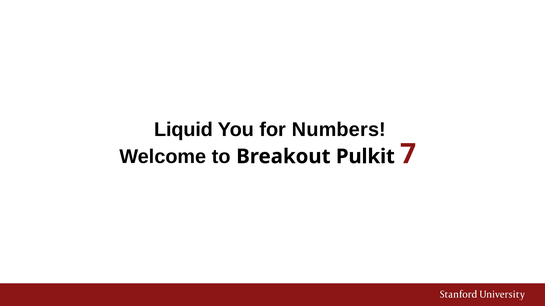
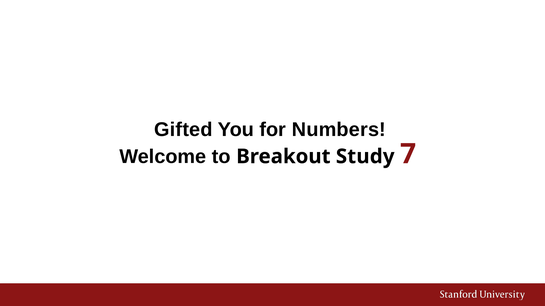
Liquid: Liquid -> Gifted
Pulkit: Pulkit -> Study
